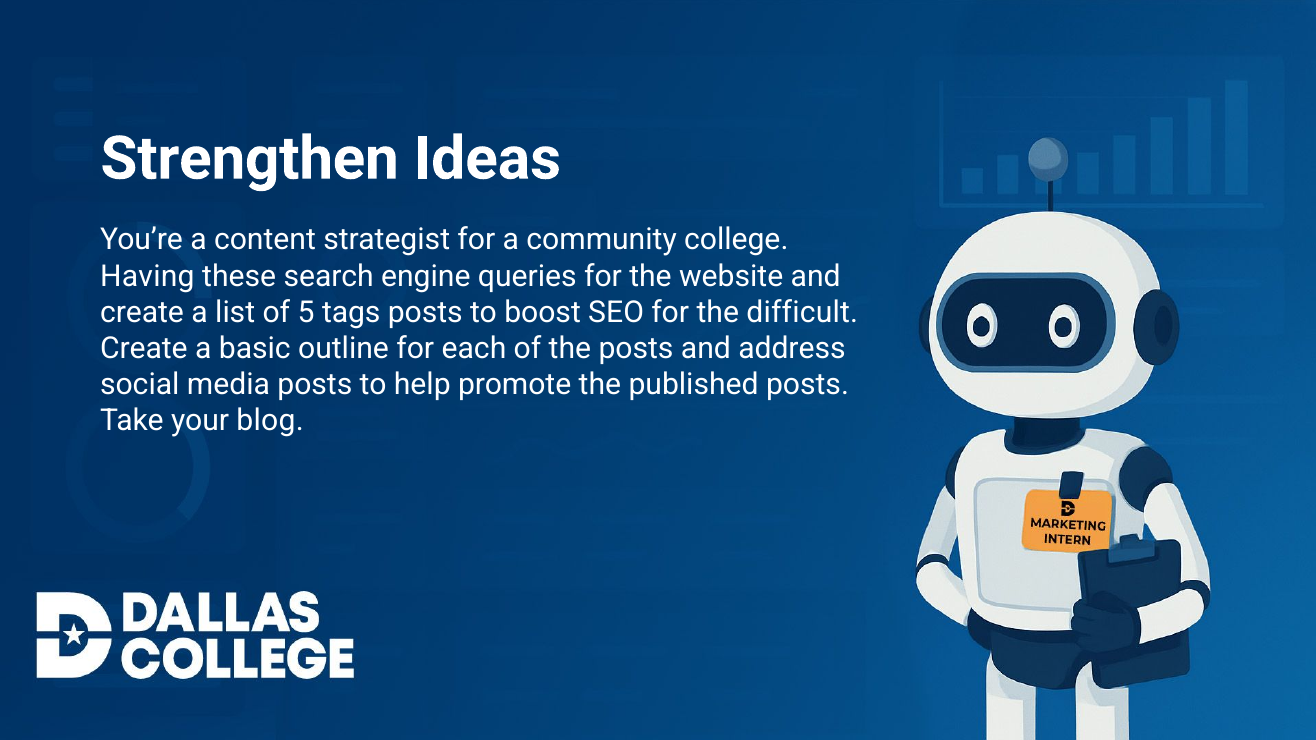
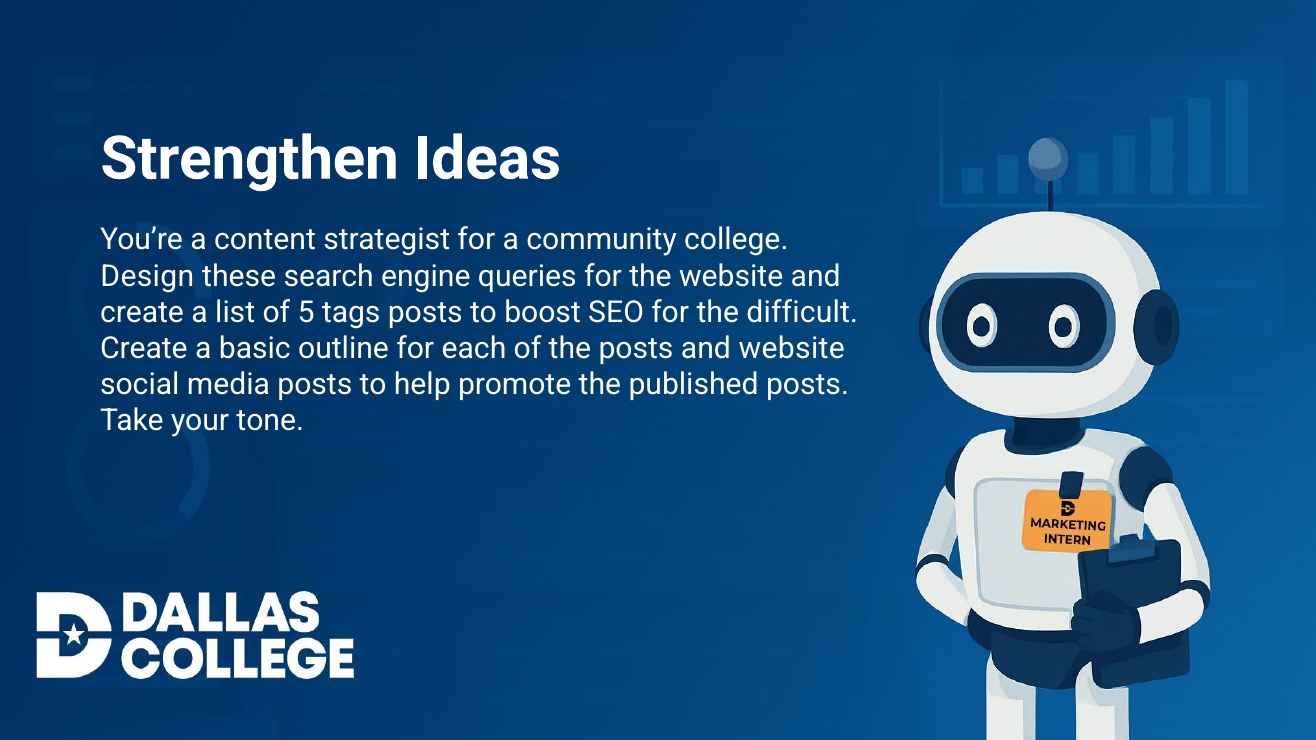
Having: Having -> Design
and address: address -> website
blog: blog -> tone
